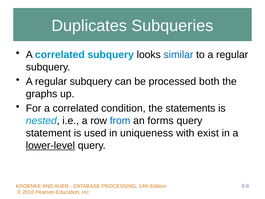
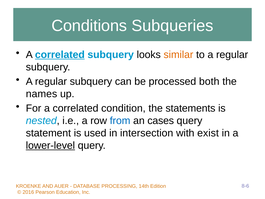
Duplicates: Duplicates -> Conditions
correlated at (60, 55) underline: none -> present
similar colour: blue -> orange
graphs: graphs -> names
forms: forms -> cases
uniqueness: uniqueness -> intersection
